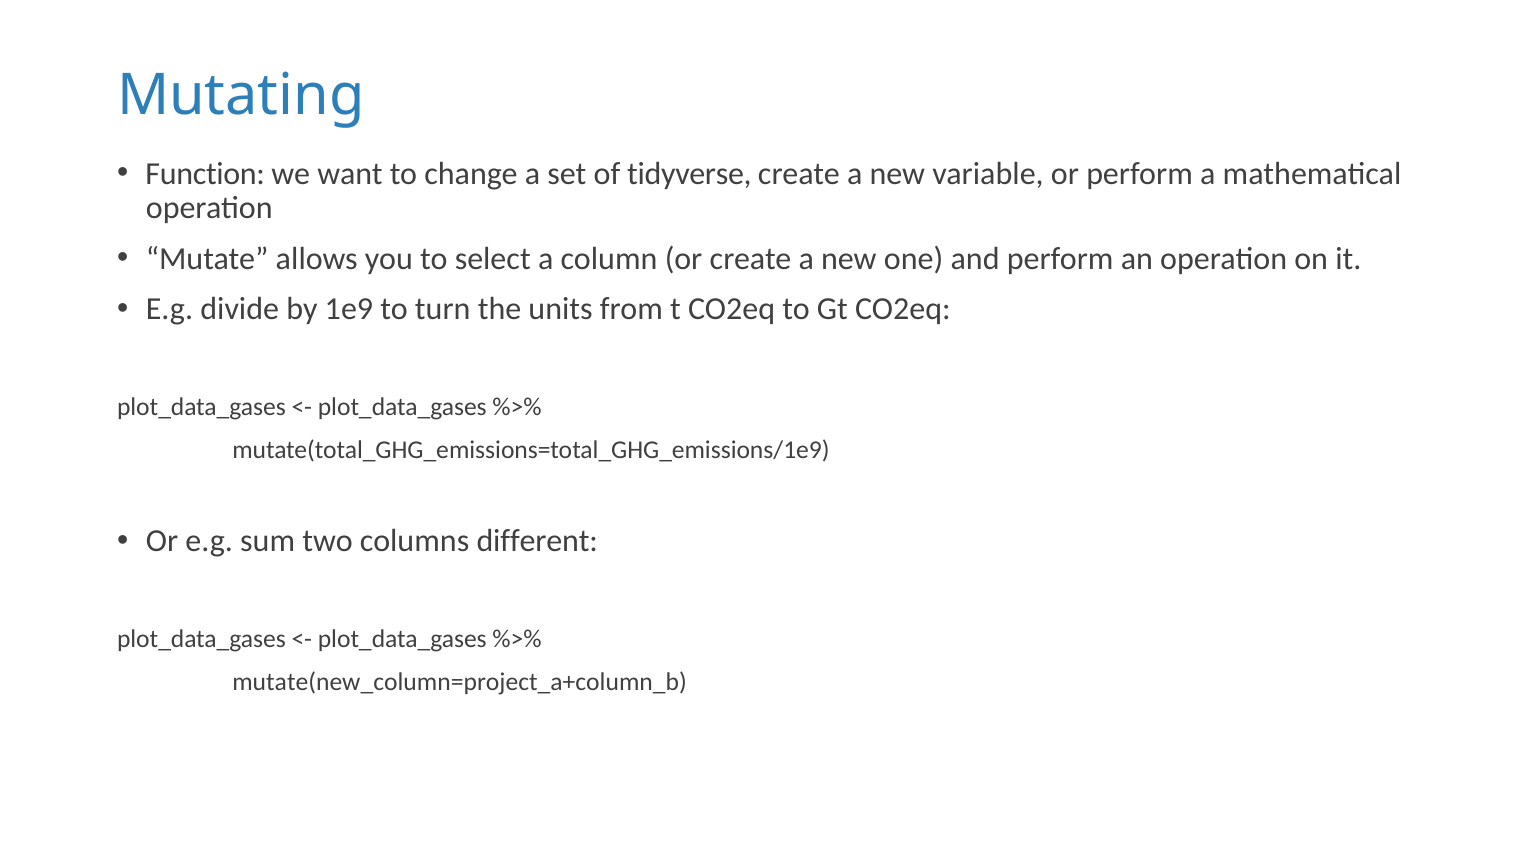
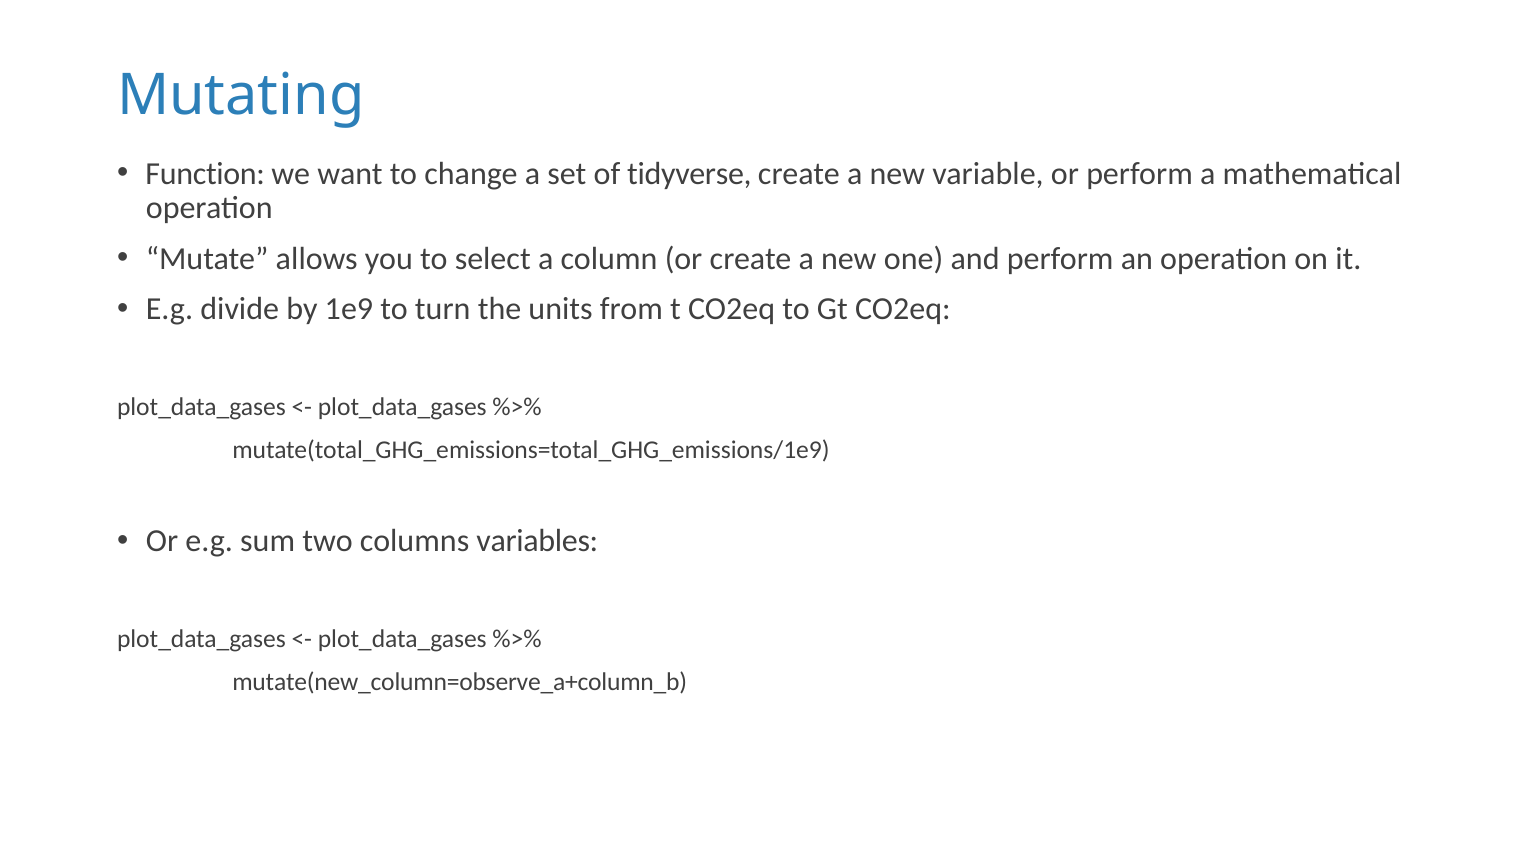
different: different -> variables
mutate(new_column=project_a+column_b: mutate(new_column=project_a+column_b -> mutate(new_column=observe_a+column_b
